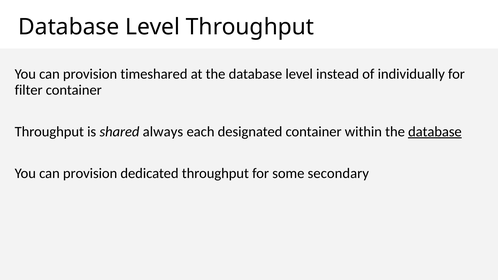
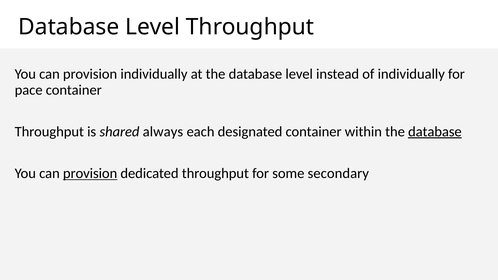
provision timeshared: timeshared -> individually
filter: filter -> pace
provision at (90, 173) underline: none -> present
